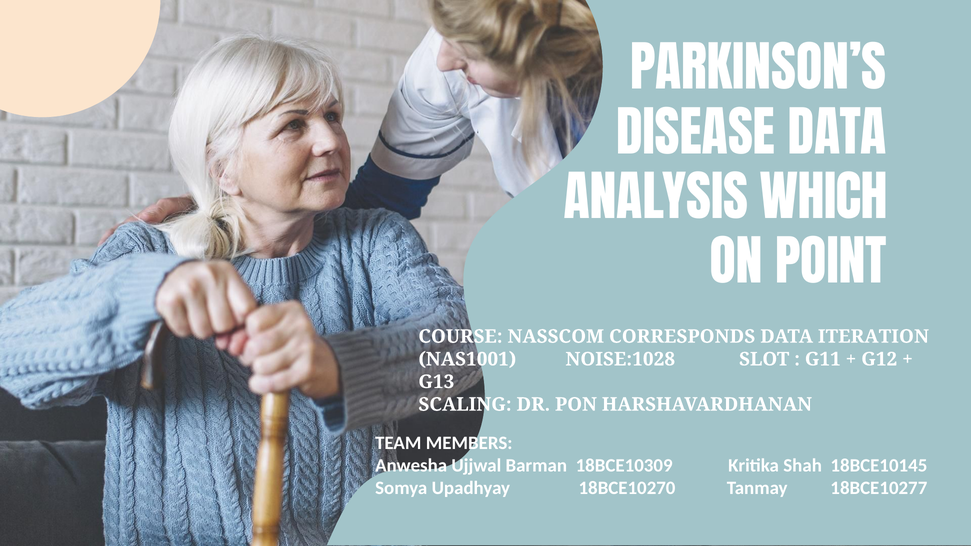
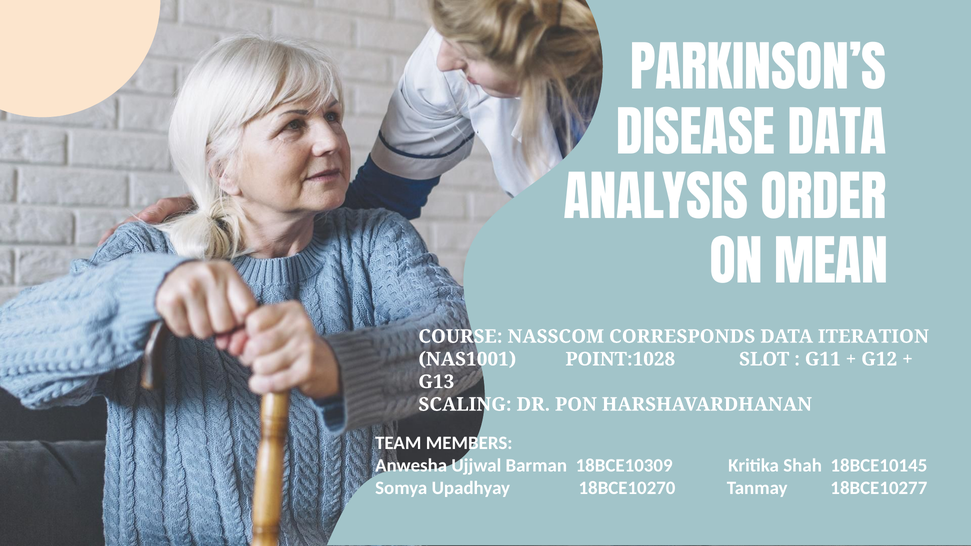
WHICH: WHICH -> ORDER
POINT: POINT -> MEAN
NOISE:1028: NOISE:1028 -> POINT:1028
